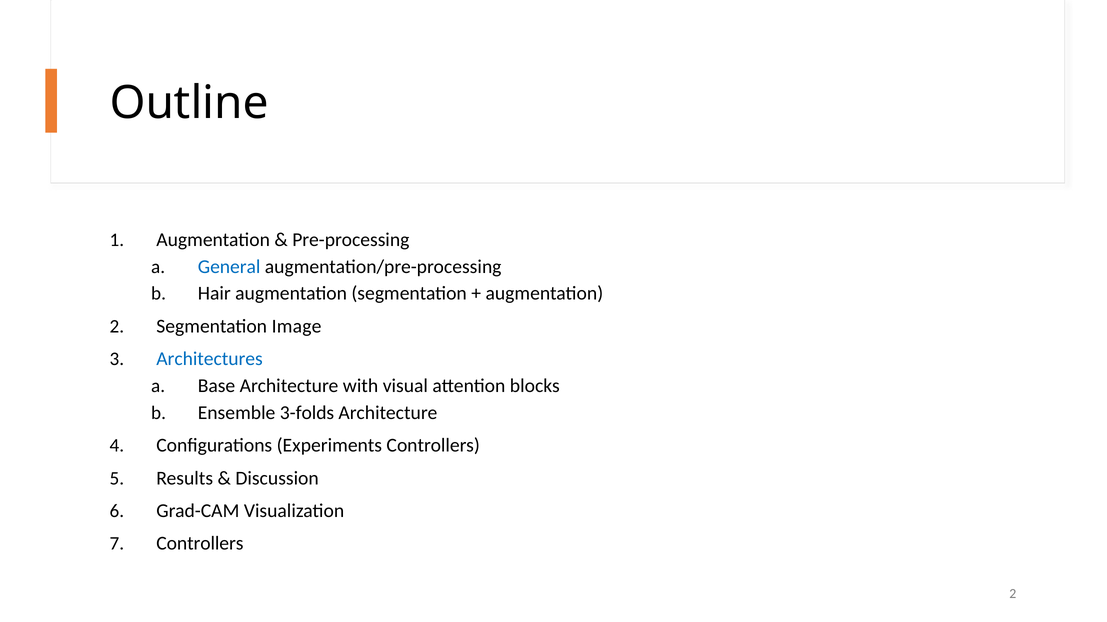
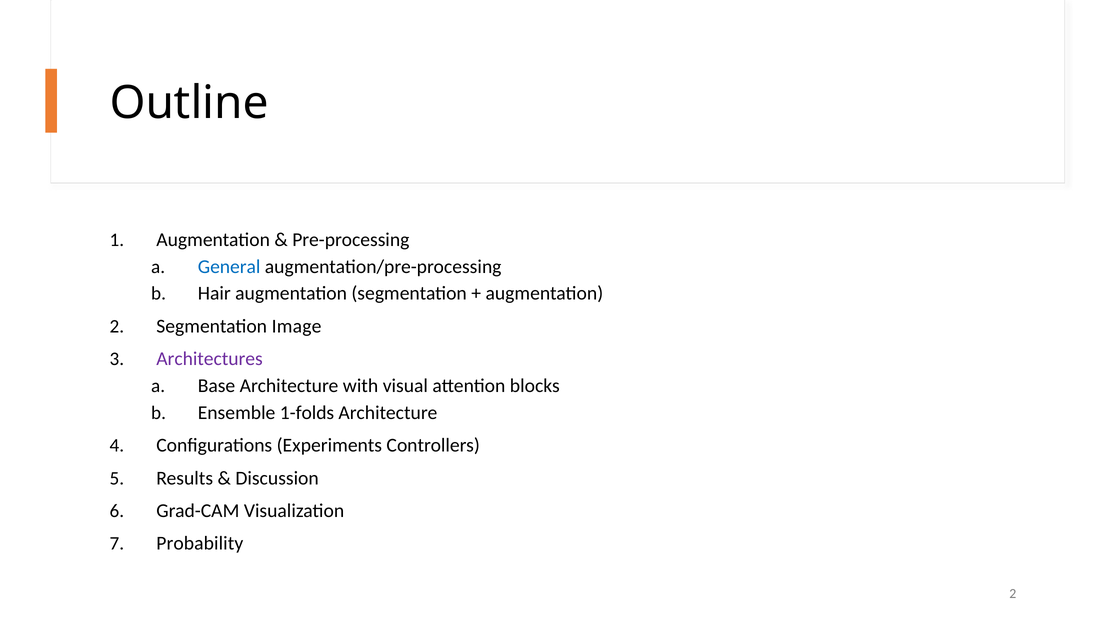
Architectures colour: blue -> purple
3-folds: 3-folds -> 1-folds
Controllers at (200, 544): Controllers -> Probability
